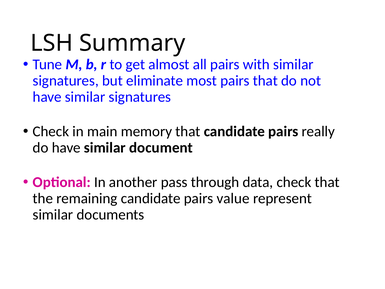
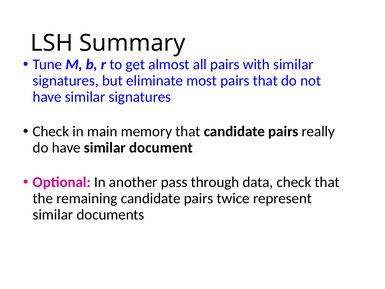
value: value -> twice
